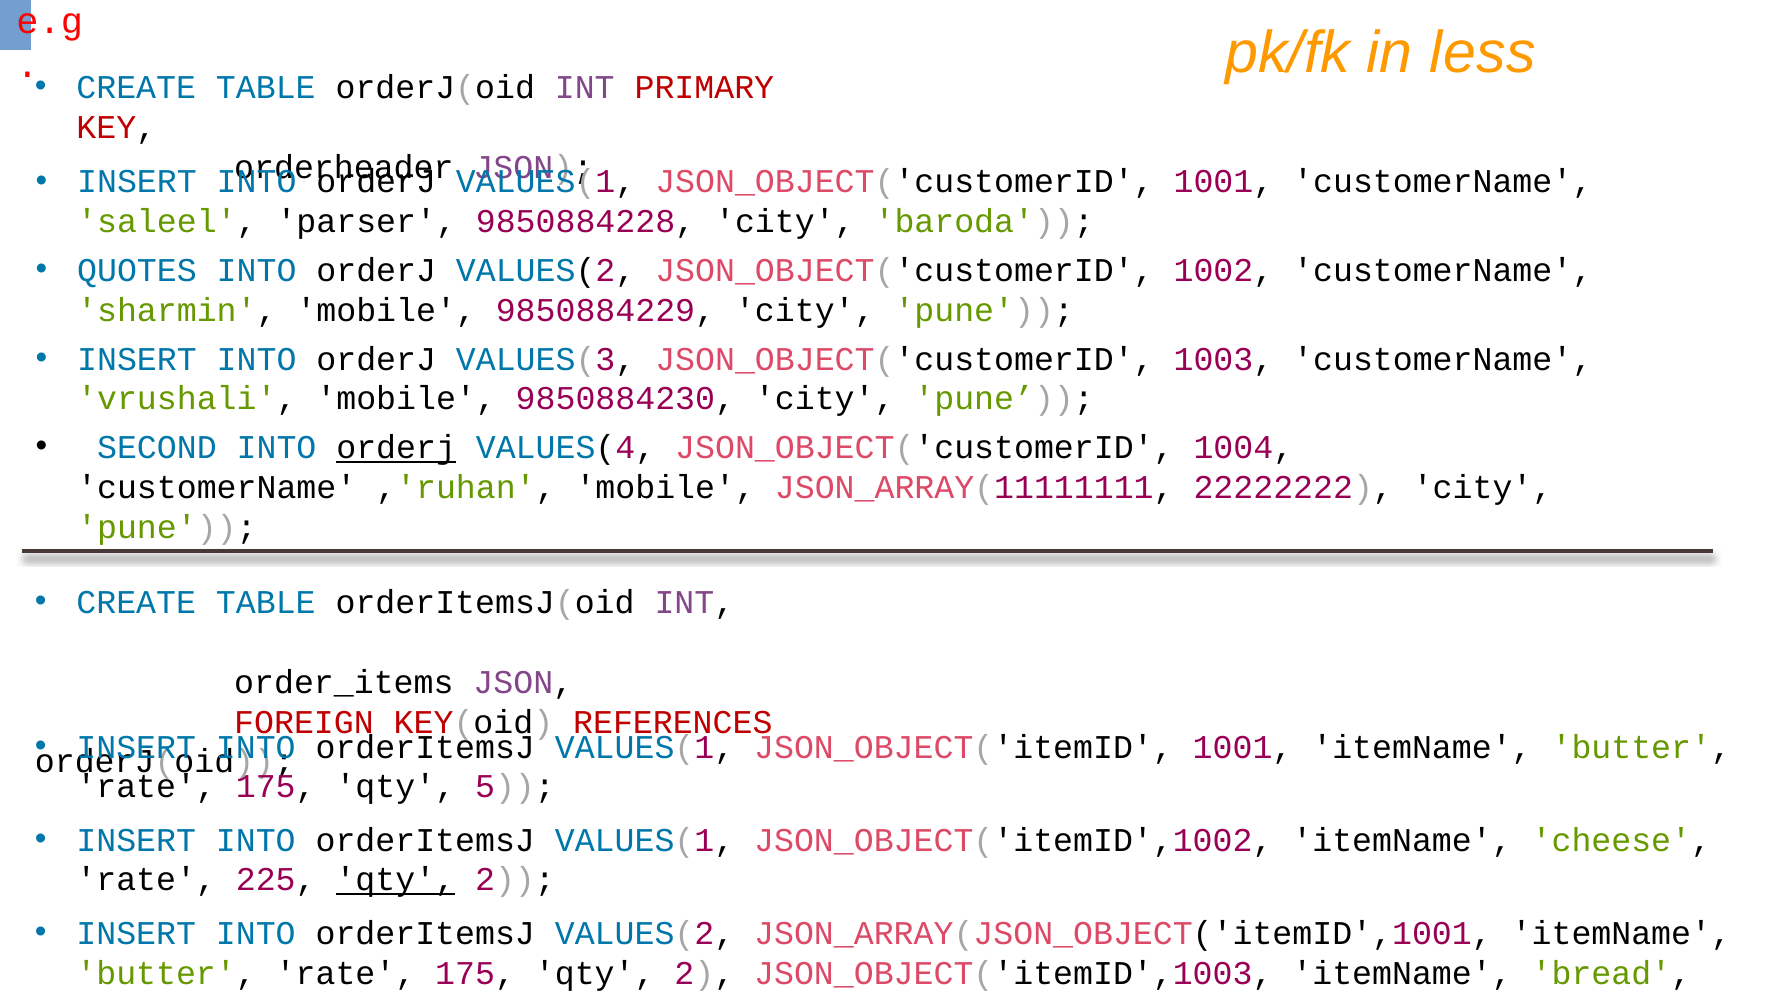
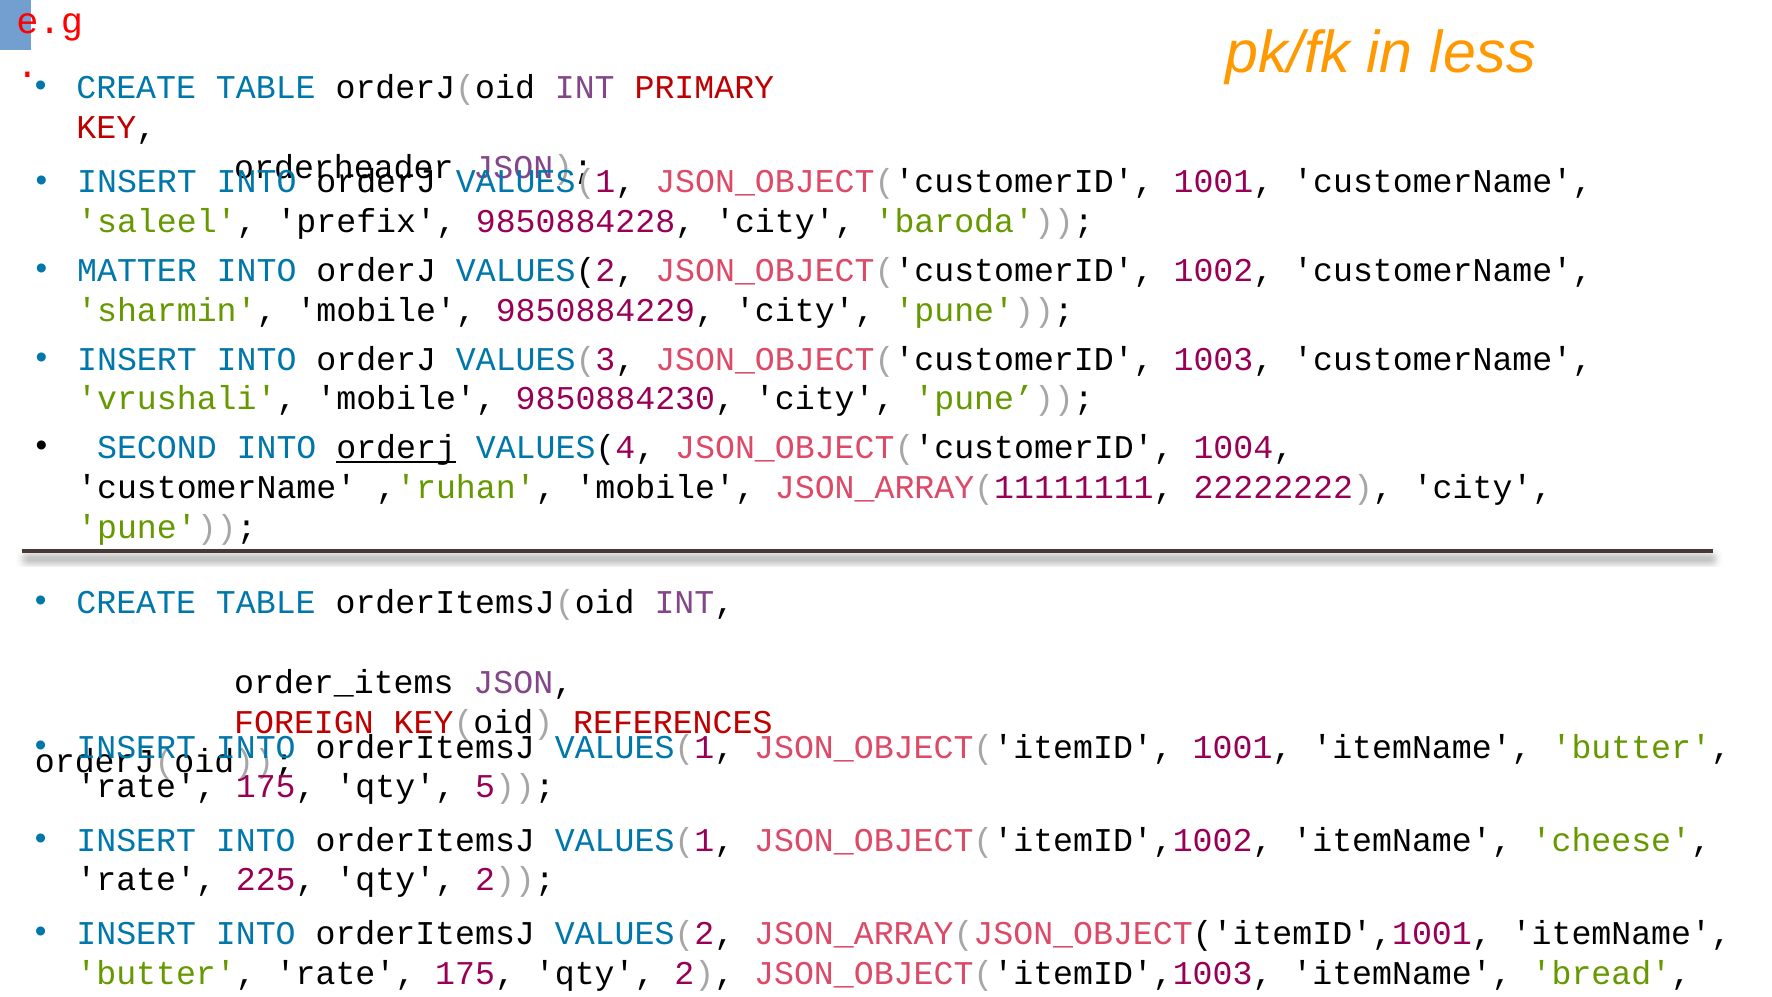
parser: parser -> prefix
QUOTES: QUOTES -> MATTER
qty at (395, 880) underline: present -> none
